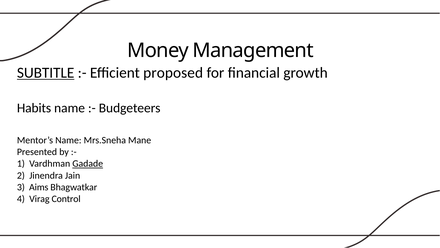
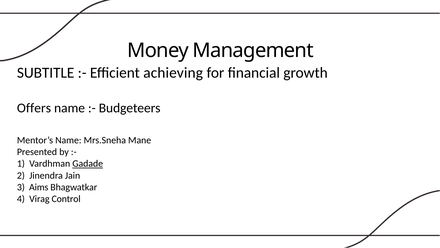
SUBTITLE underline: present -> none
proposed: proposed -> achieving
Habits: Habits -> Offers
